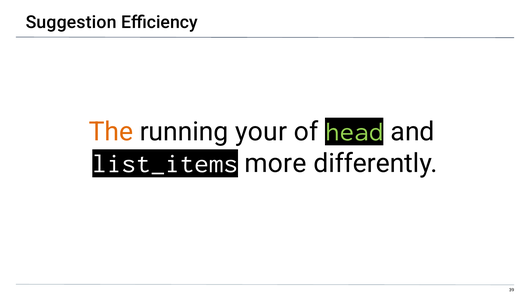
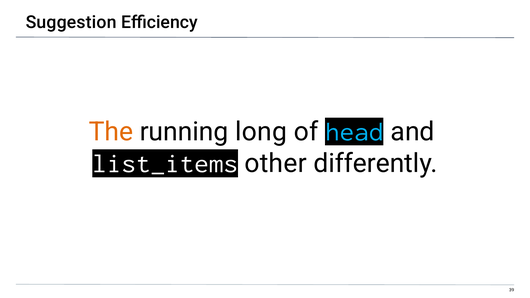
your: your -> long
head colour: light green -> light blue
more: more -> other
